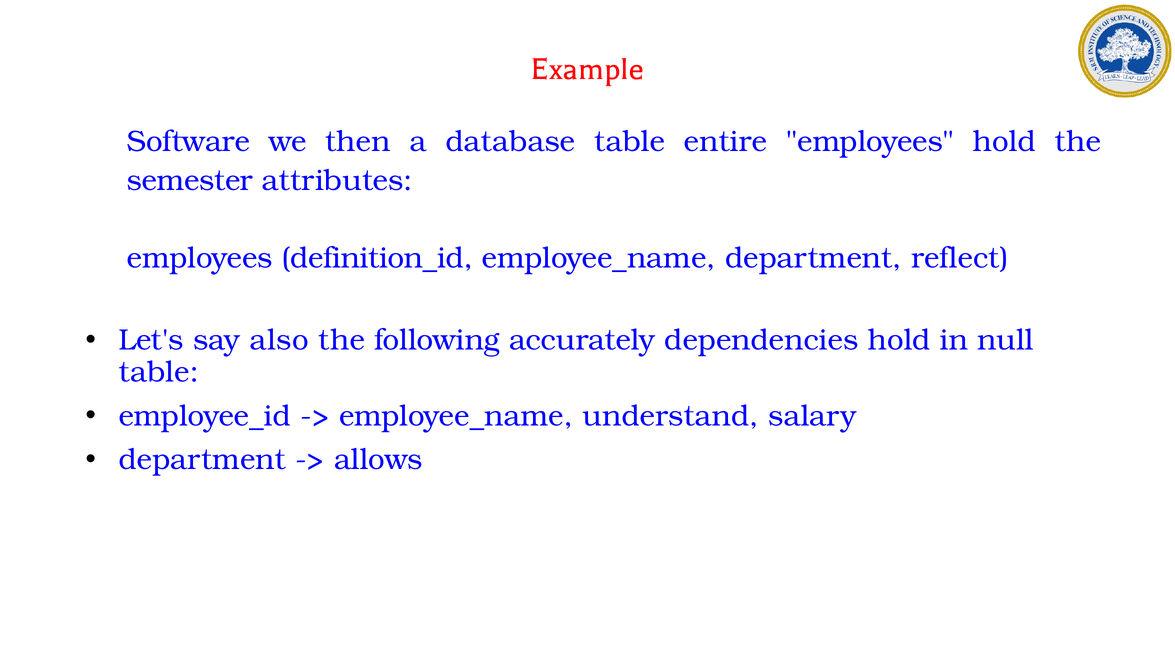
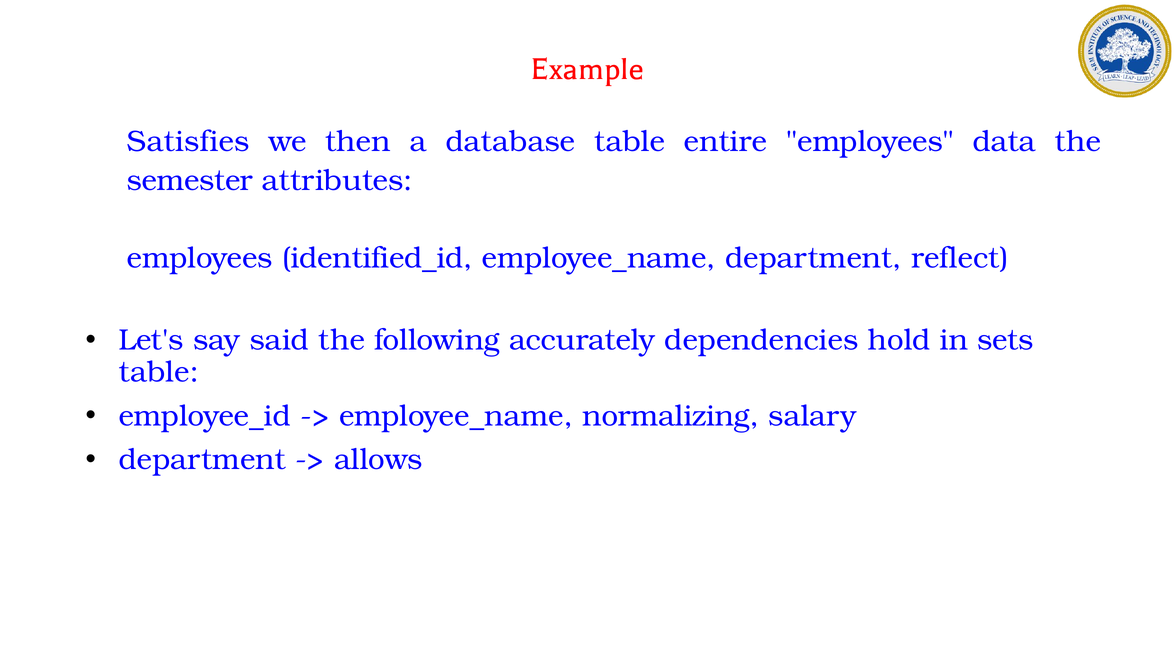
Software: Software -> Satisfies
employees hold: hold -> data
definition_id: definition_id -> identified_id
also: also -> said
null: null -> sets
understand: understand -> normalizing
